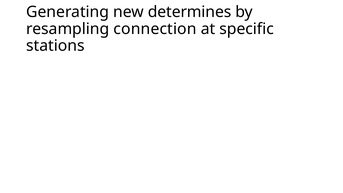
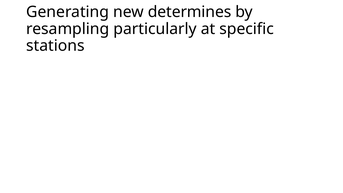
connection: connection -> particularly
